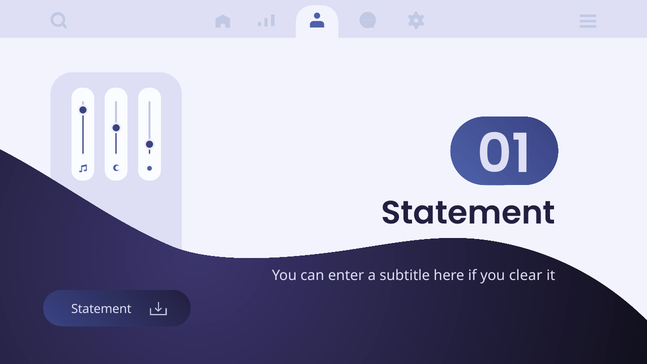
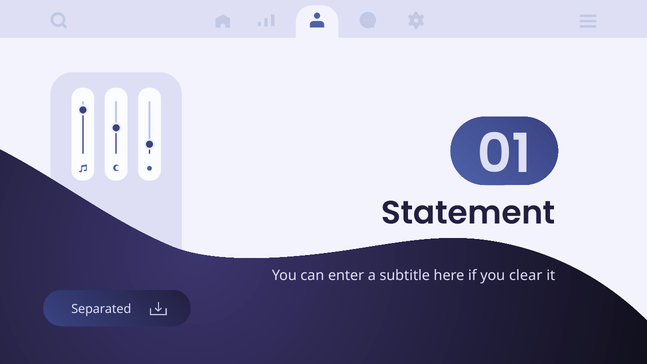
Statement at (101, 309): Statement -> Separated
